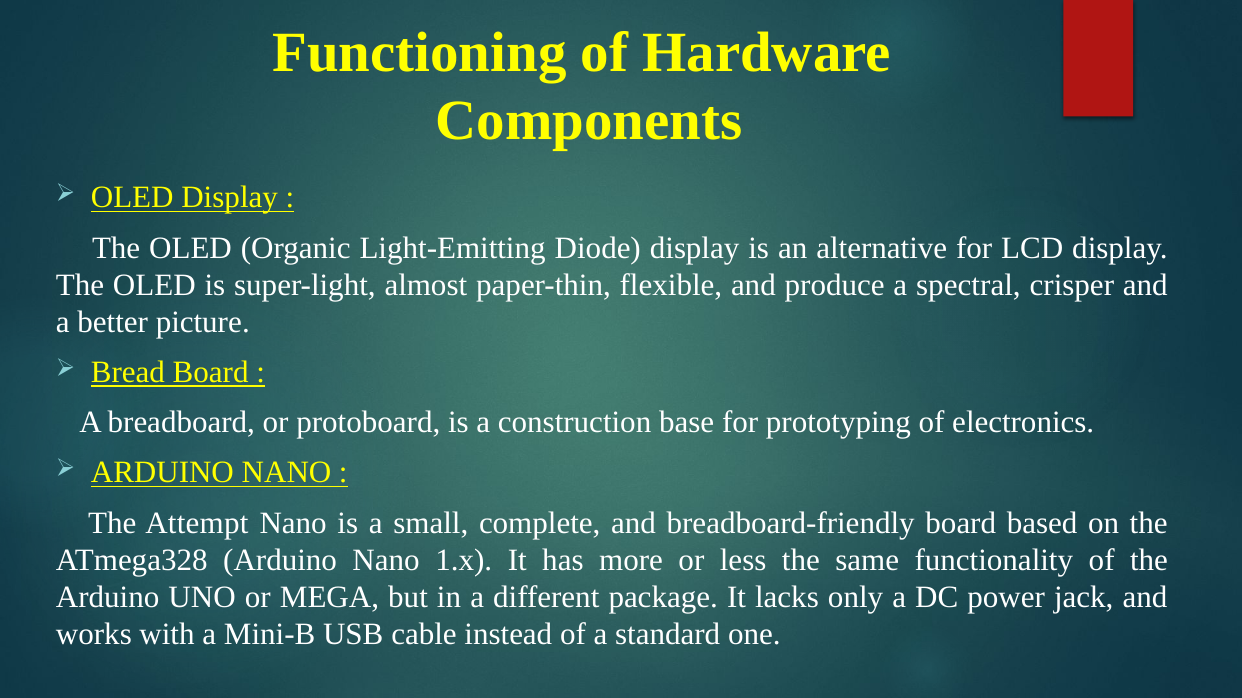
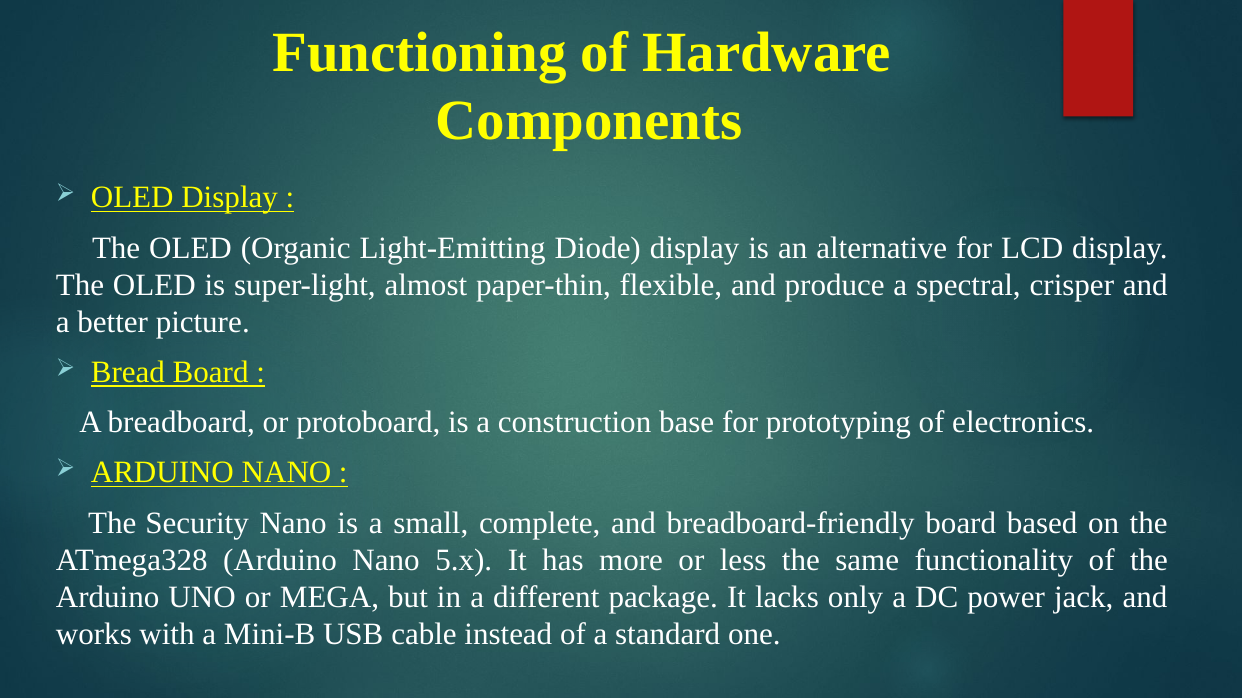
Attempt: Attempt -> Security
1.x: 1.x -> 5.x
